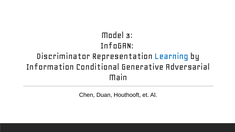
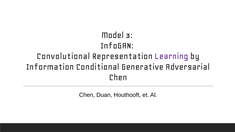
Discriminator: Discriminator -> Convolutional
Learning colour: blue -> purple
Main at (118, 77): Main -> Chen
